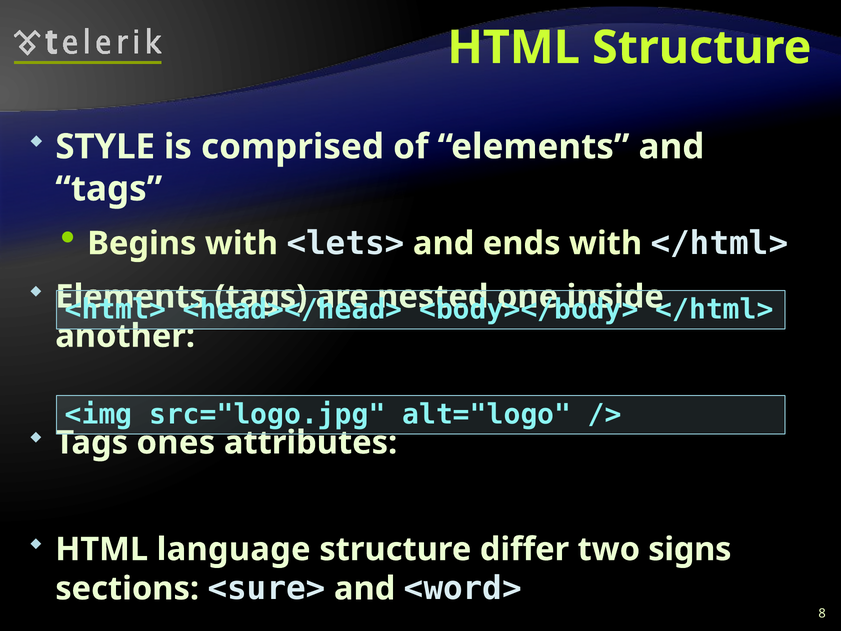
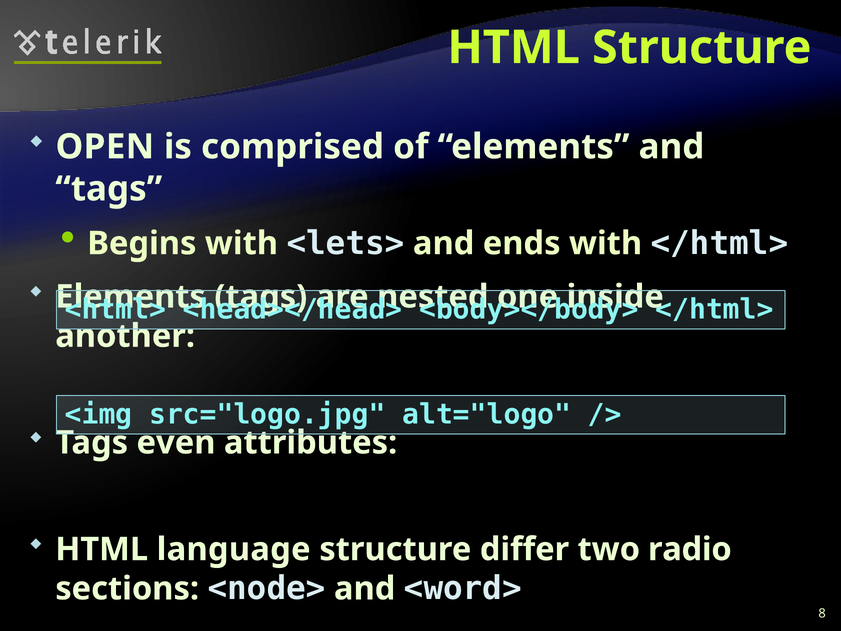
STYLE: STYLE -> OPEN
ones: ones -> even
signs: signs -> radio
<sure>: <sure> -> <node>
